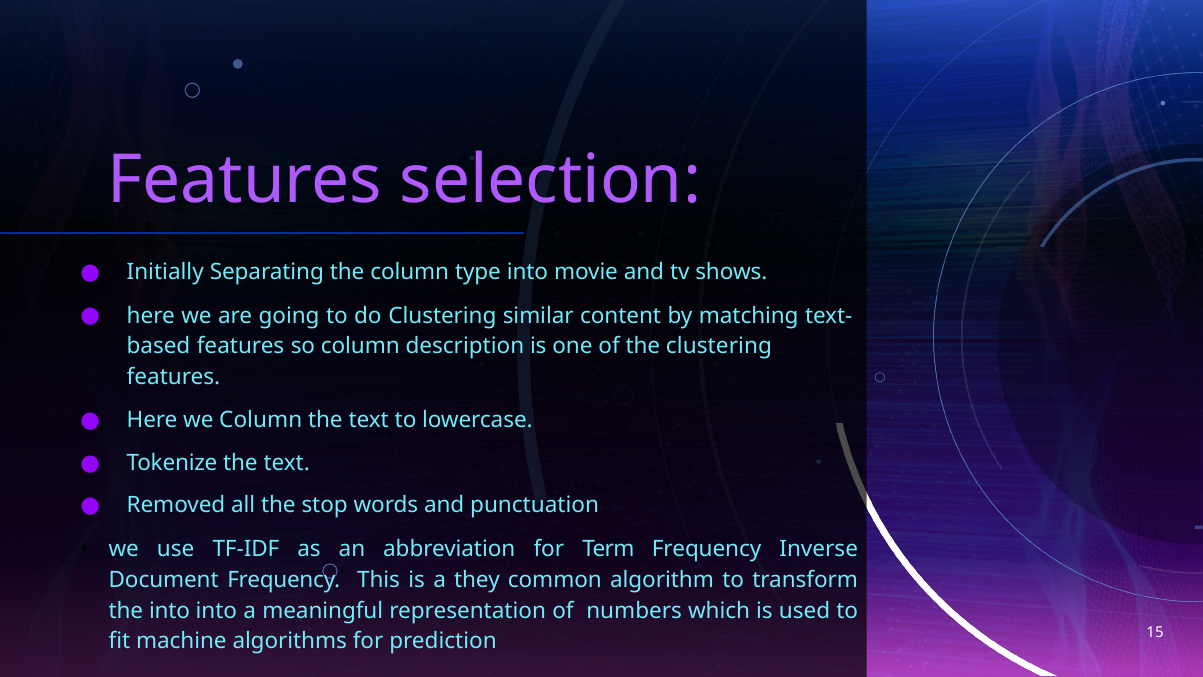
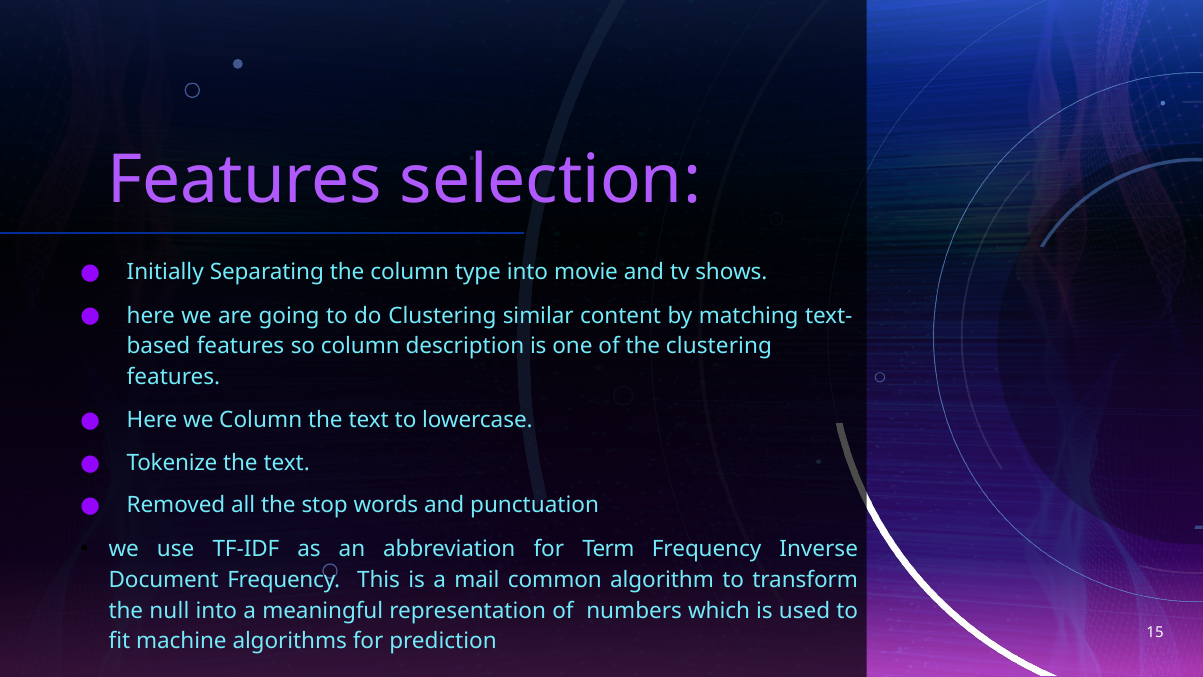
they: they -> mail
the into: into -> null
